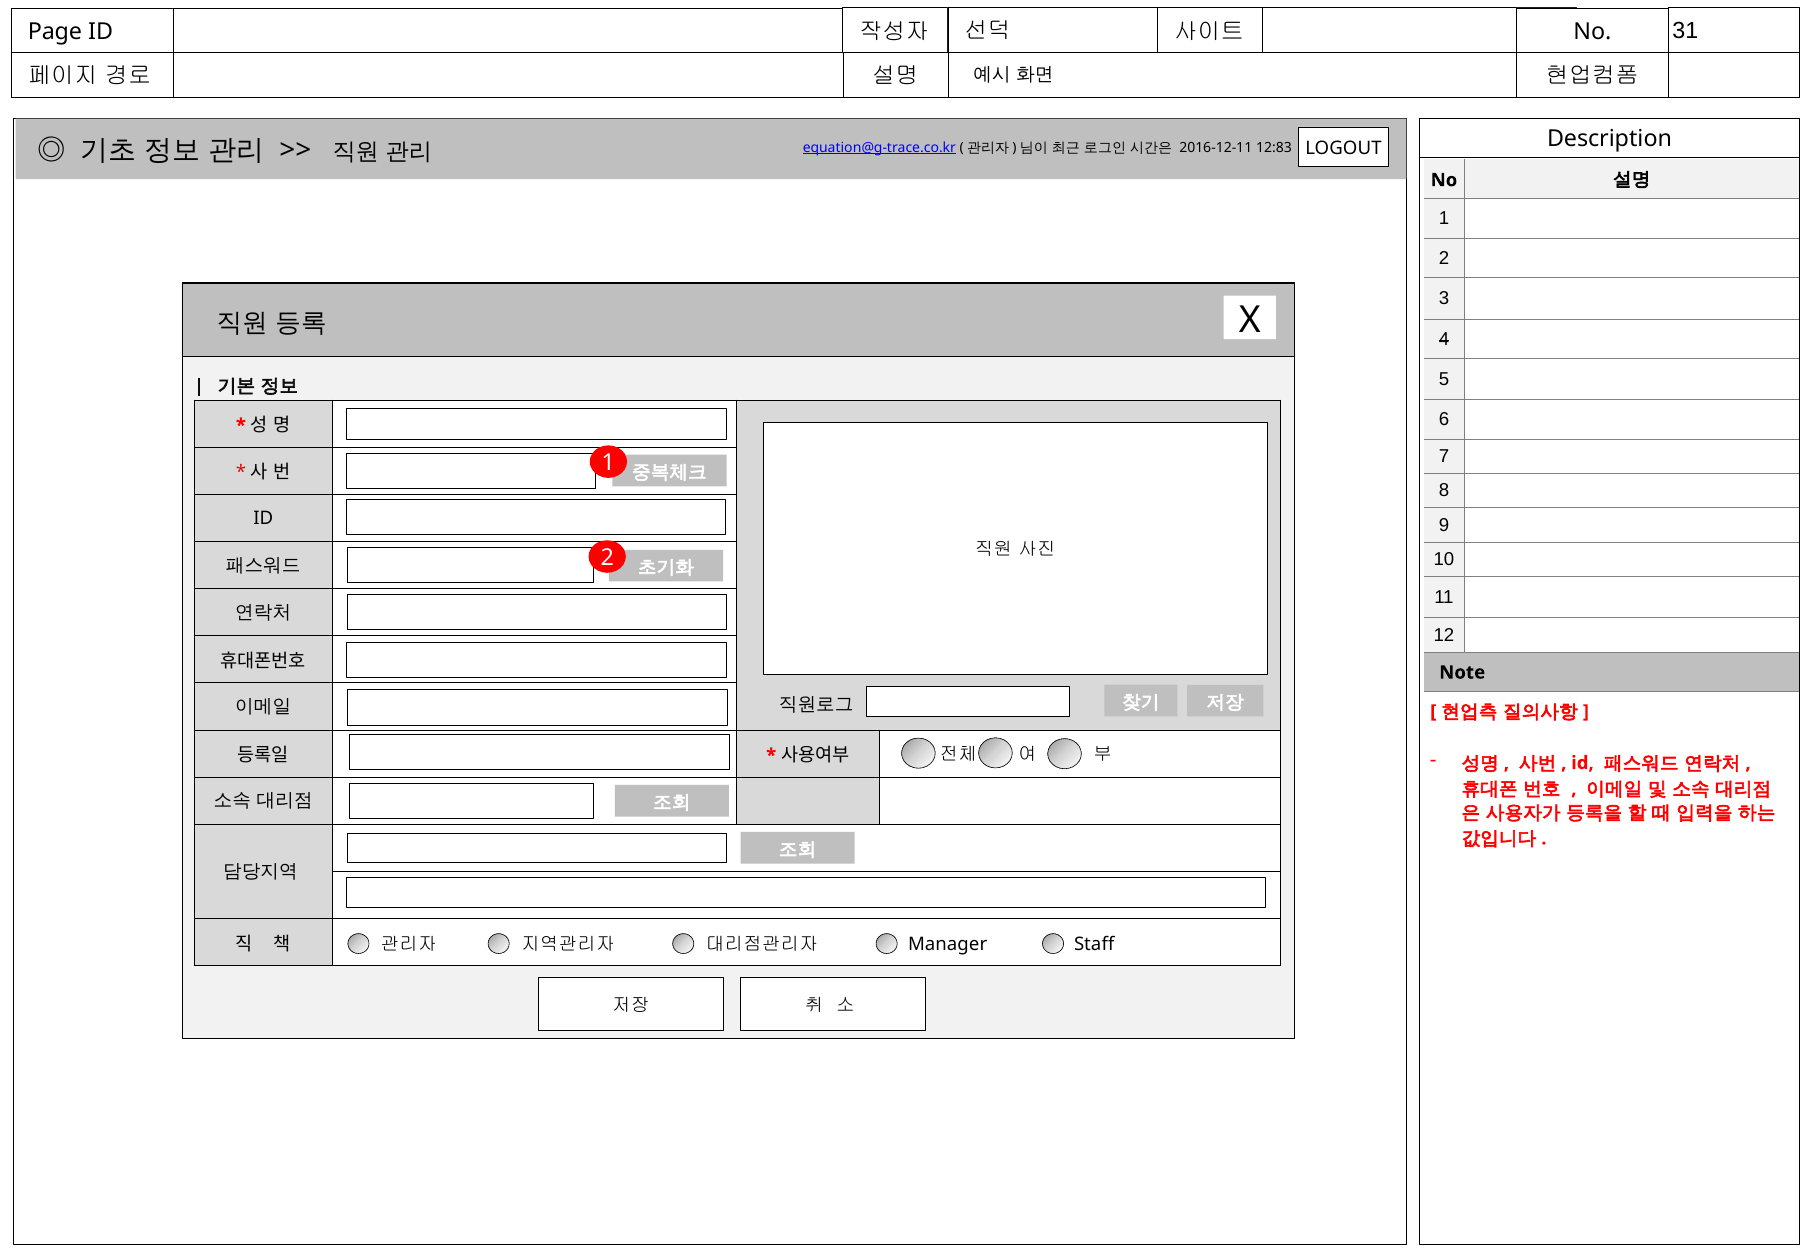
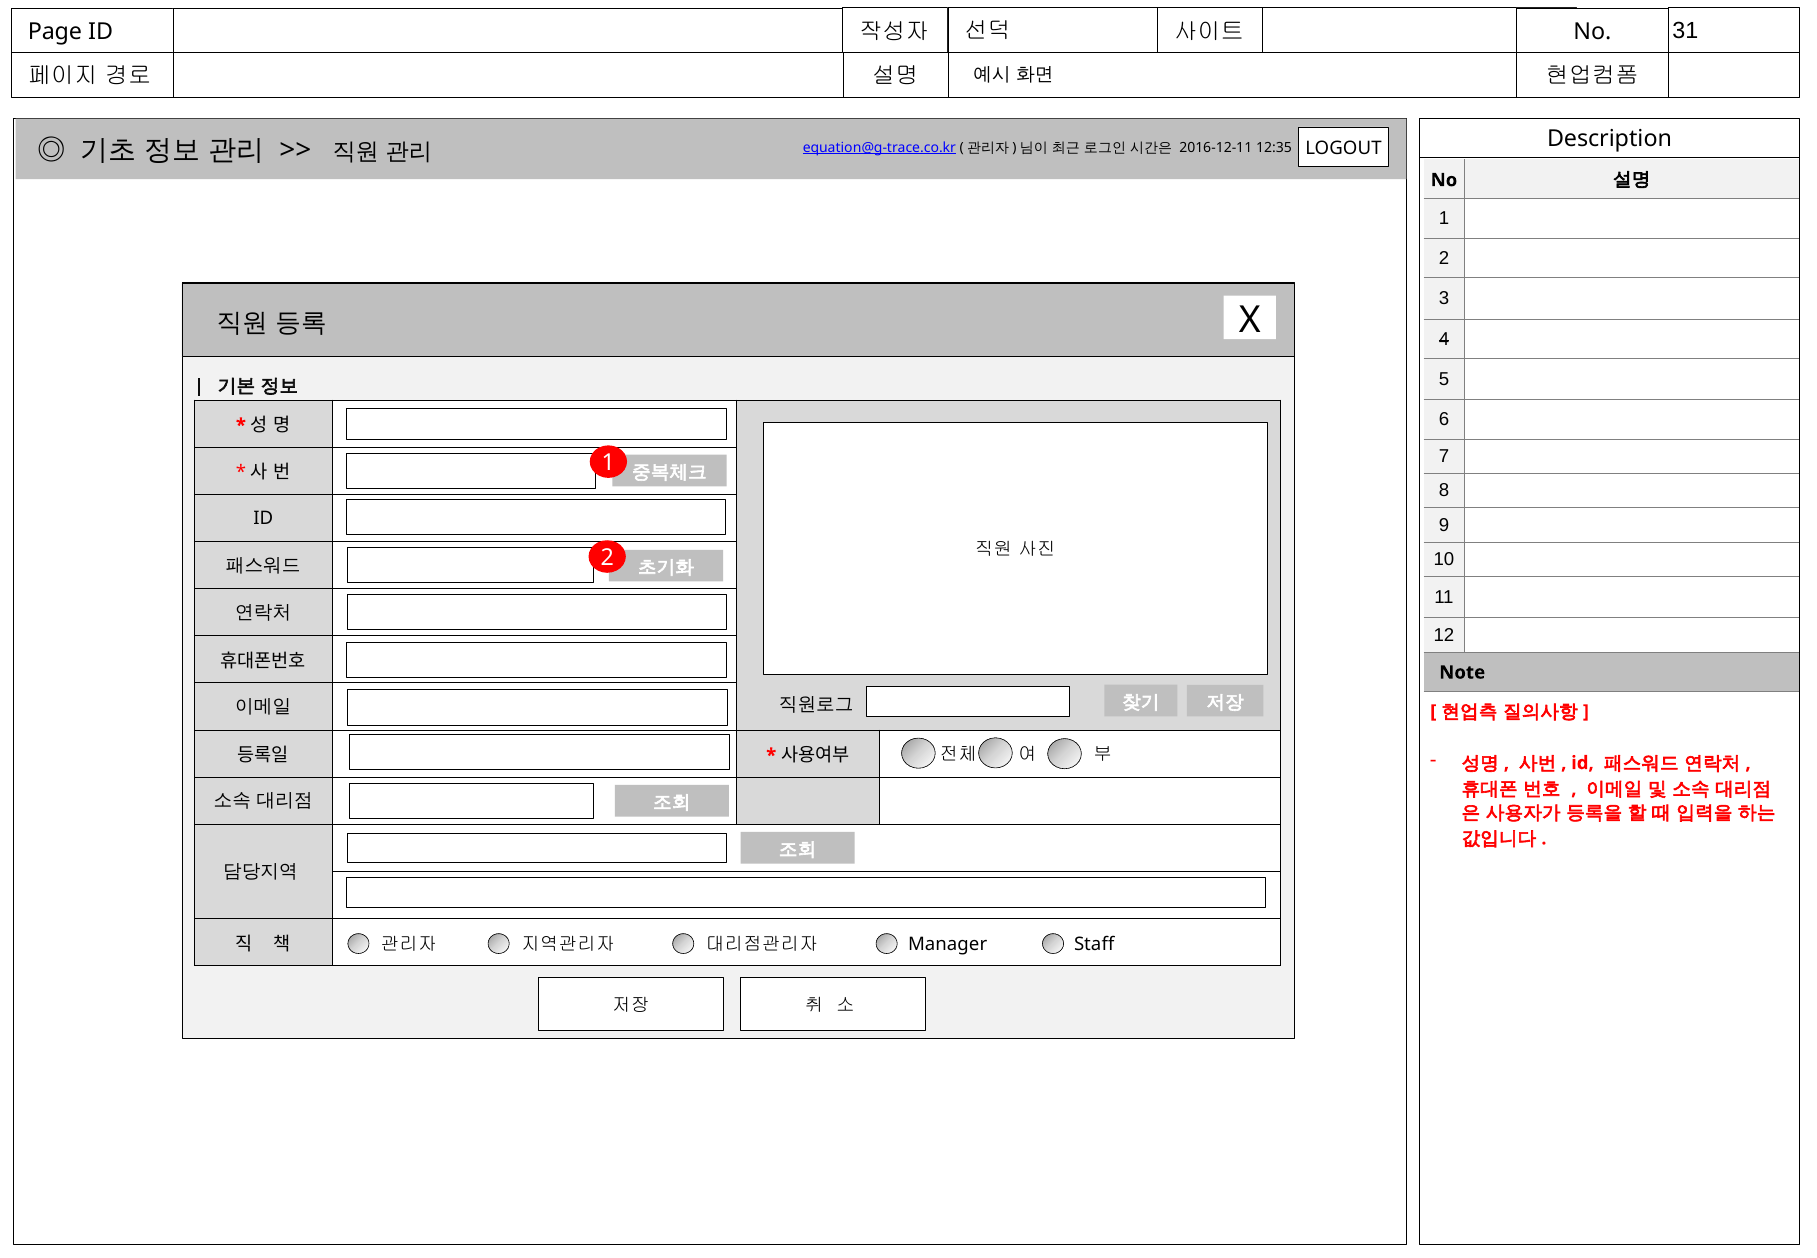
12:83: 12:83 -> 12:35
